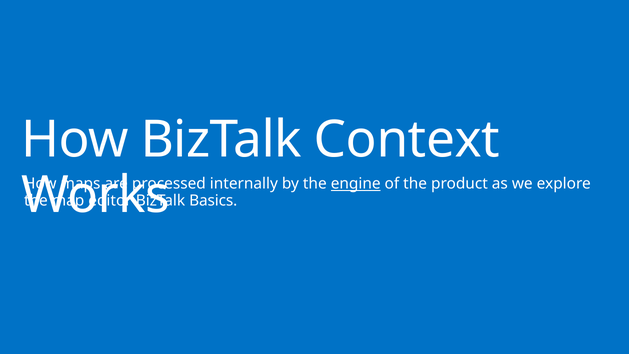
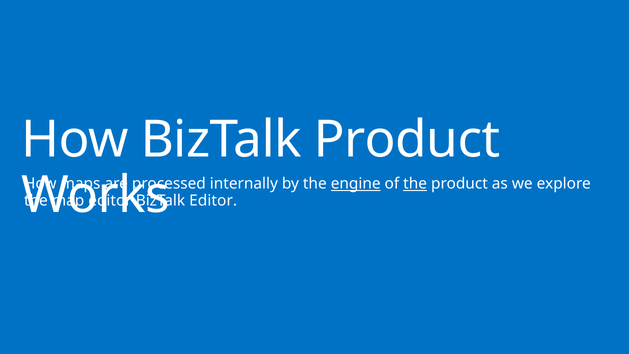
BizTalk Context: Context -> Product
the at (415, 184) underline: none -> present
Basics at (213, 200): Basics -> Editor
